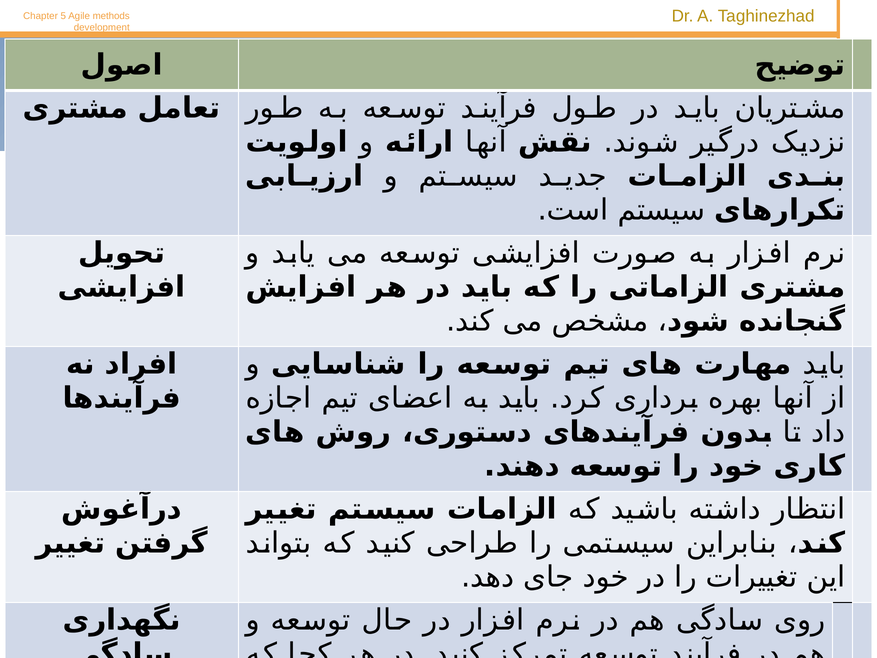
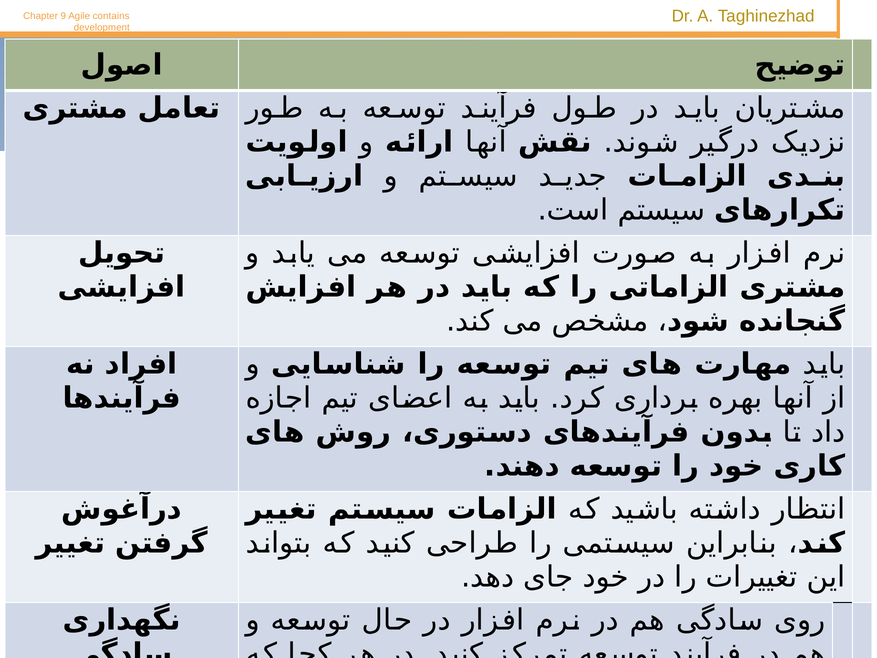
5: 5 -> 9
methods at (111, 16): methods -> contains
